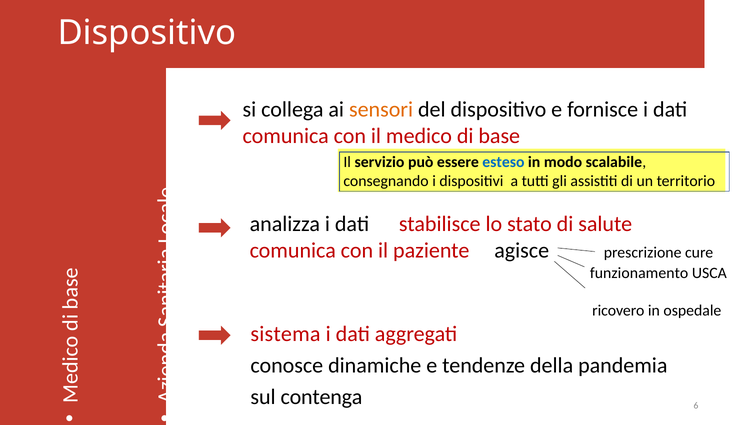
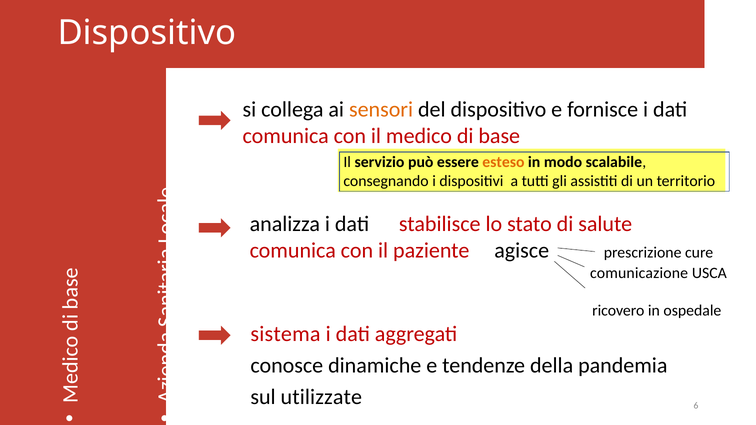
esteso colour: blue -> orange
funzionamento: funzionamento -> comunicazione
contenga: contenga -> utilizzate
